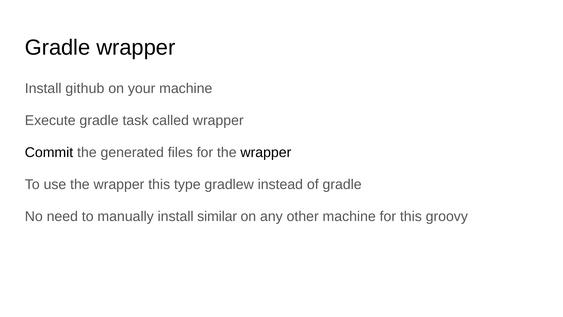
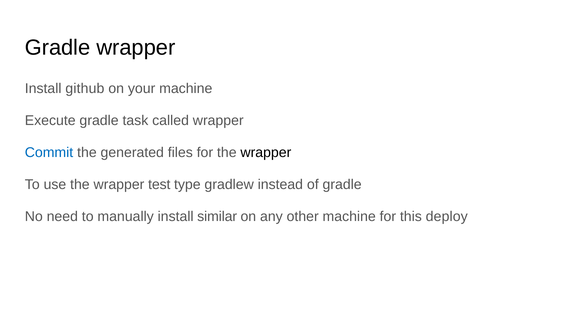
Commit colour: black -> blue
wrapper this: this -> test
groovy: groovy -> deploy
